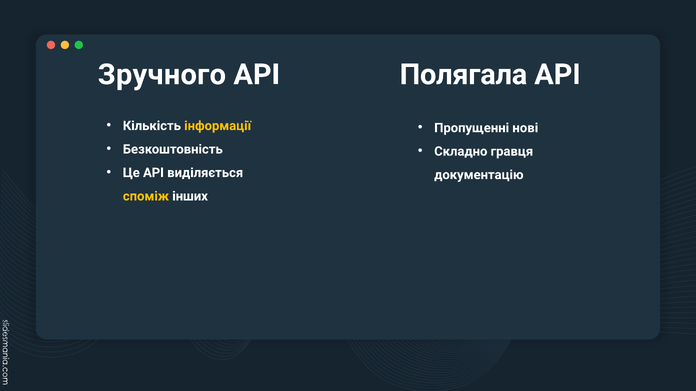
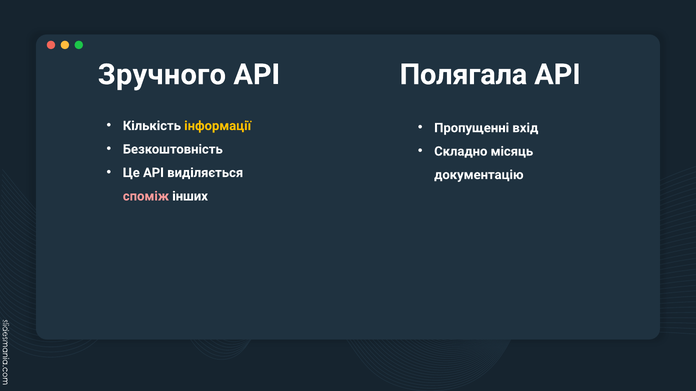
нові: нові -> вхід
гравця: гравця -> місяць
споміж colour: yellow -> pink
